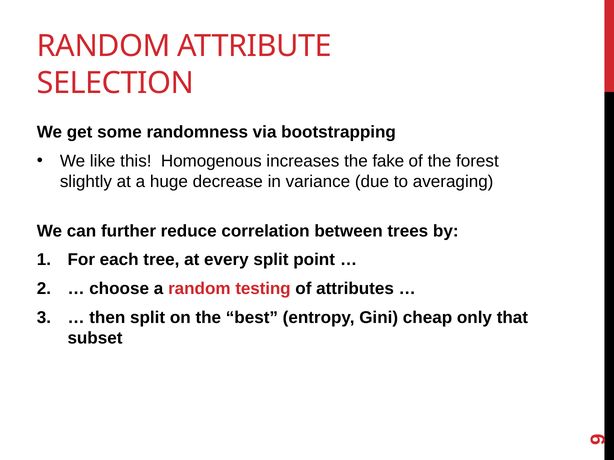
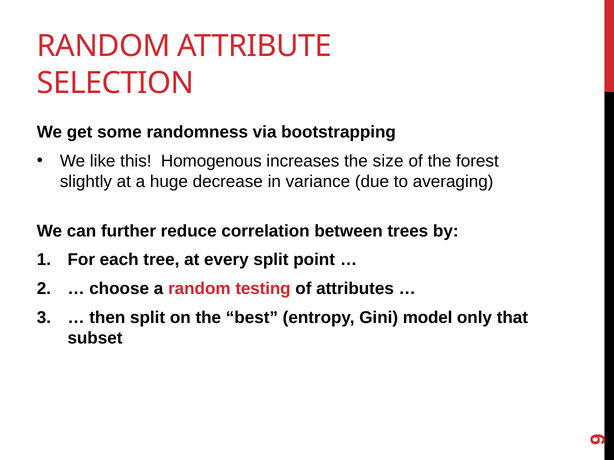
fake: fake -> size
cheap: cheap -> model
